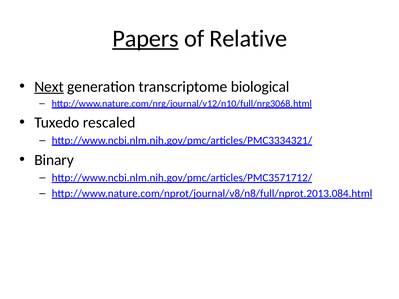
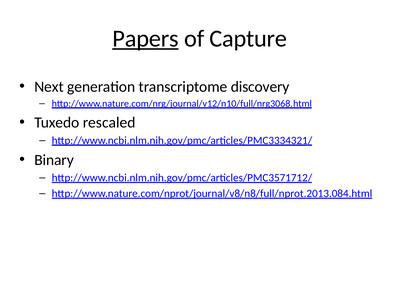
Relative: Relative -> Capture
Next underline: present -> none
biological: biological -> discovery
